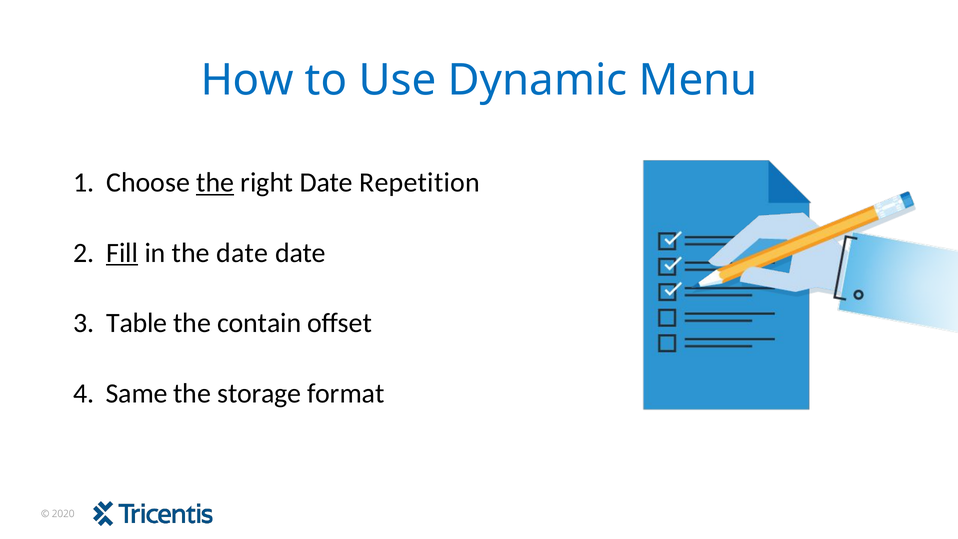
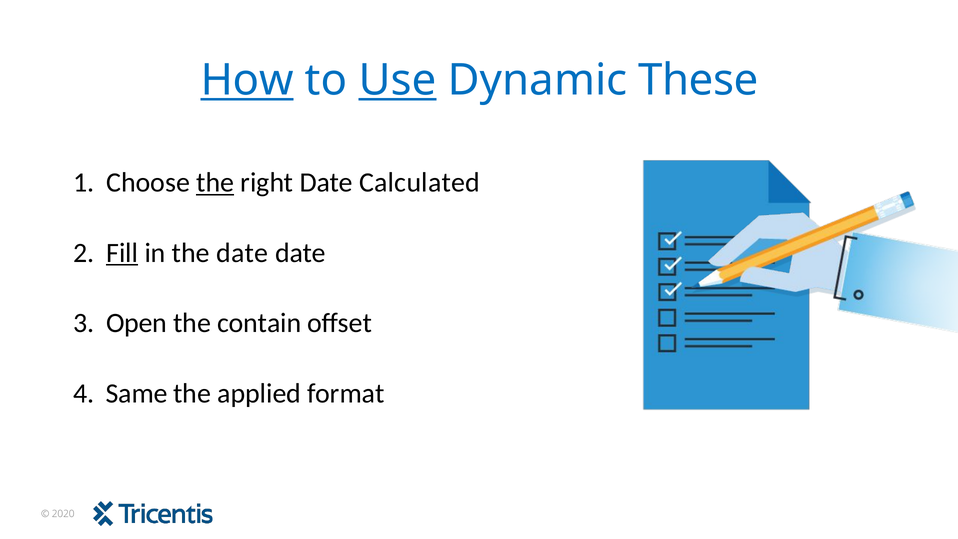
How underline: none -> present
Use underline: none -> present
Menu: Menu -> These
Repetition: Repetition -> Calculated
Table: Table -> Open
storage: storage -> applied
